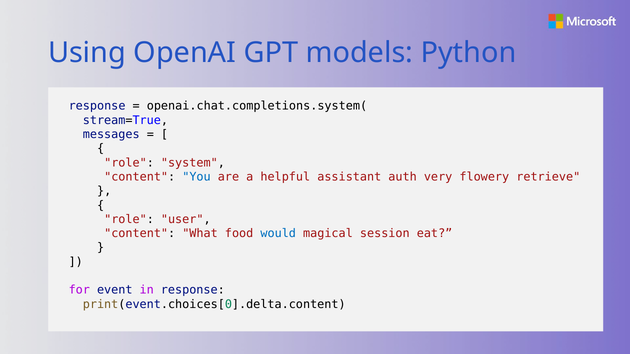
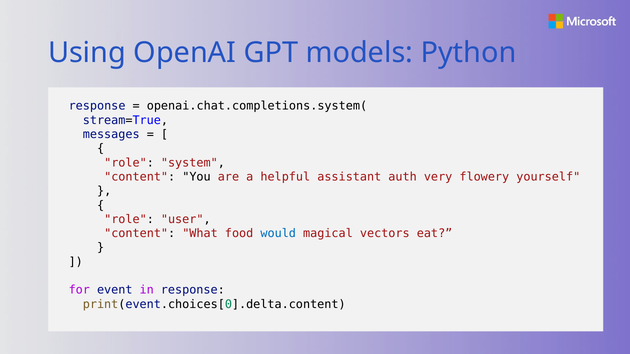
You colour: blue -> black
retrieve: retrieve -> yourself
session: session -> vectors
